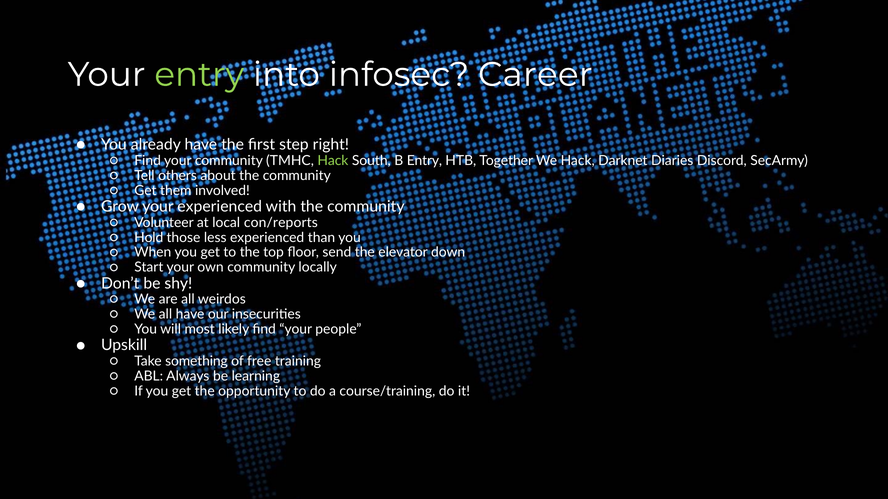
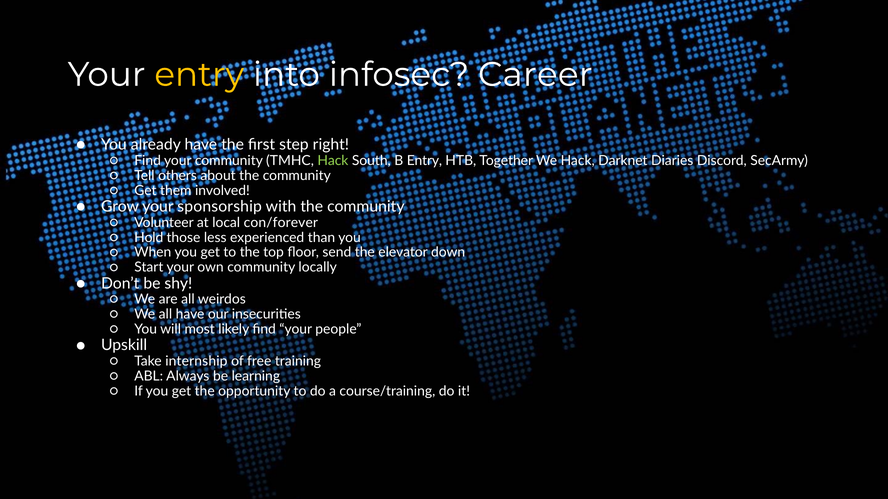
entry at (199, 75) colour: light green -> yellow
your experienced: experienced -> sponsorship
con/reports: con/reports -> con/forever
something: something -> internship
